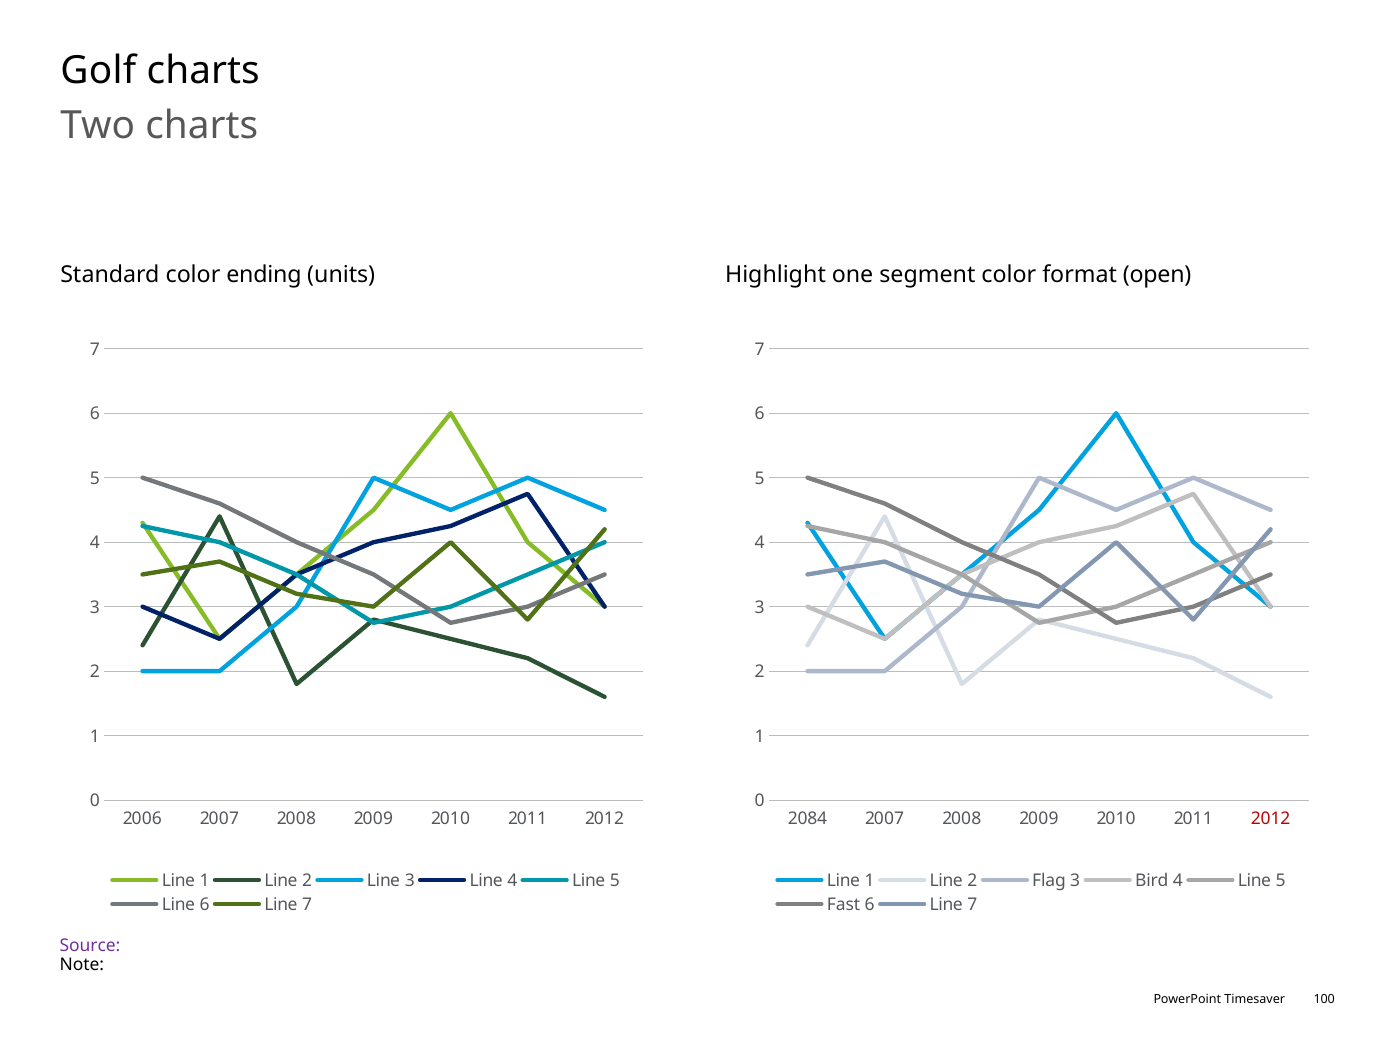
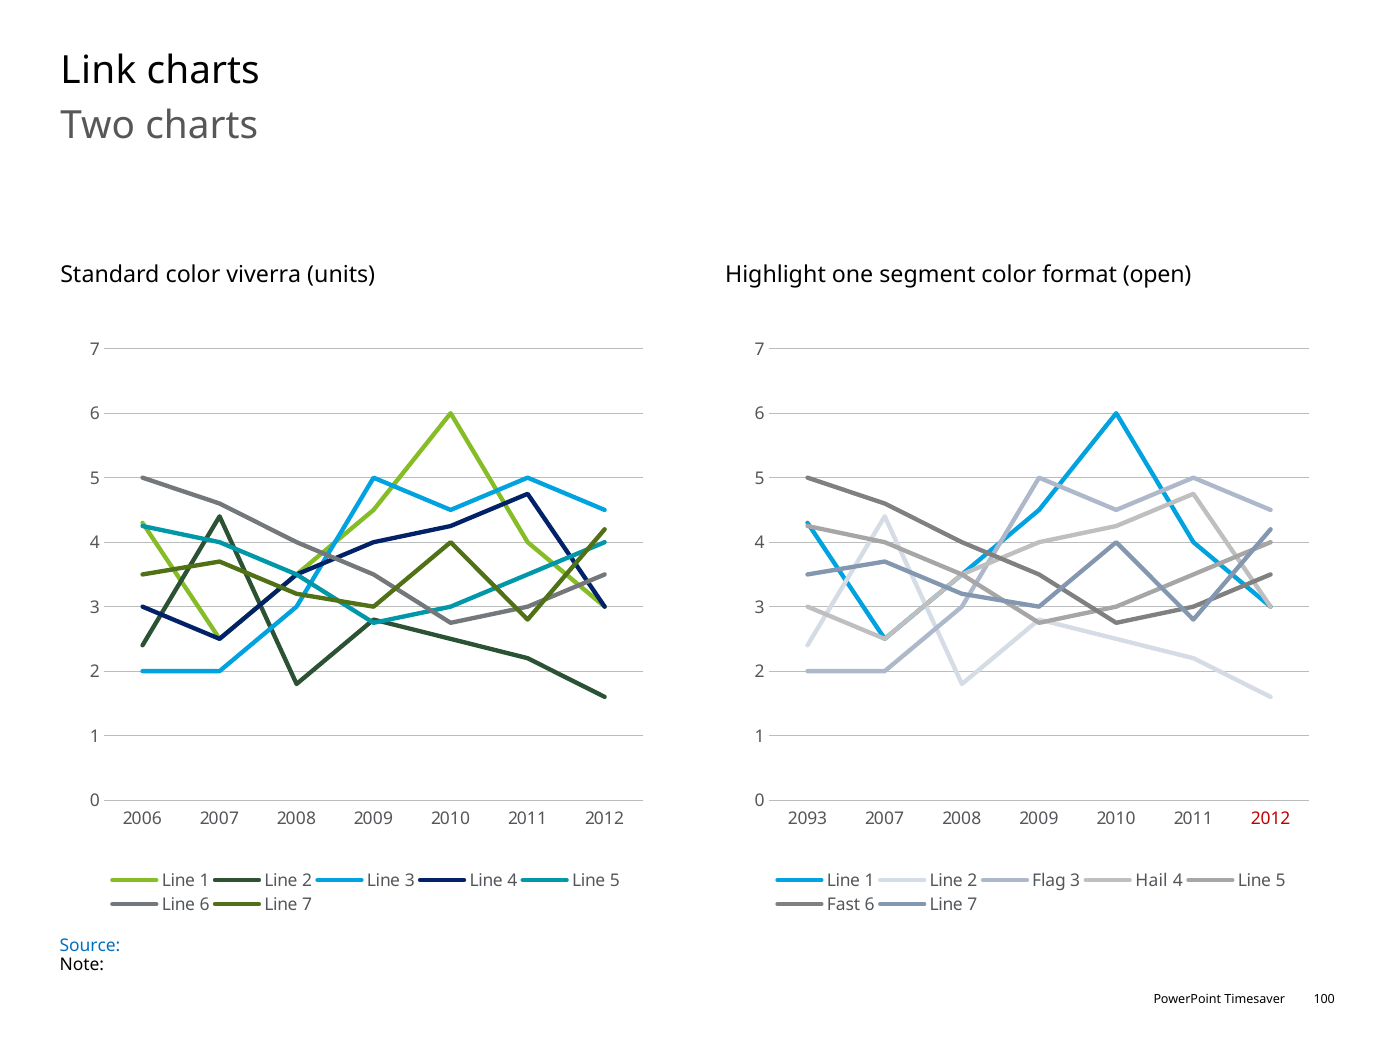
Golf: Golf -> Link
ending: ending -> viverra
2084: 2084 -> 2093
Bird: Bird -> Hail
Source colour: purple -> blue
